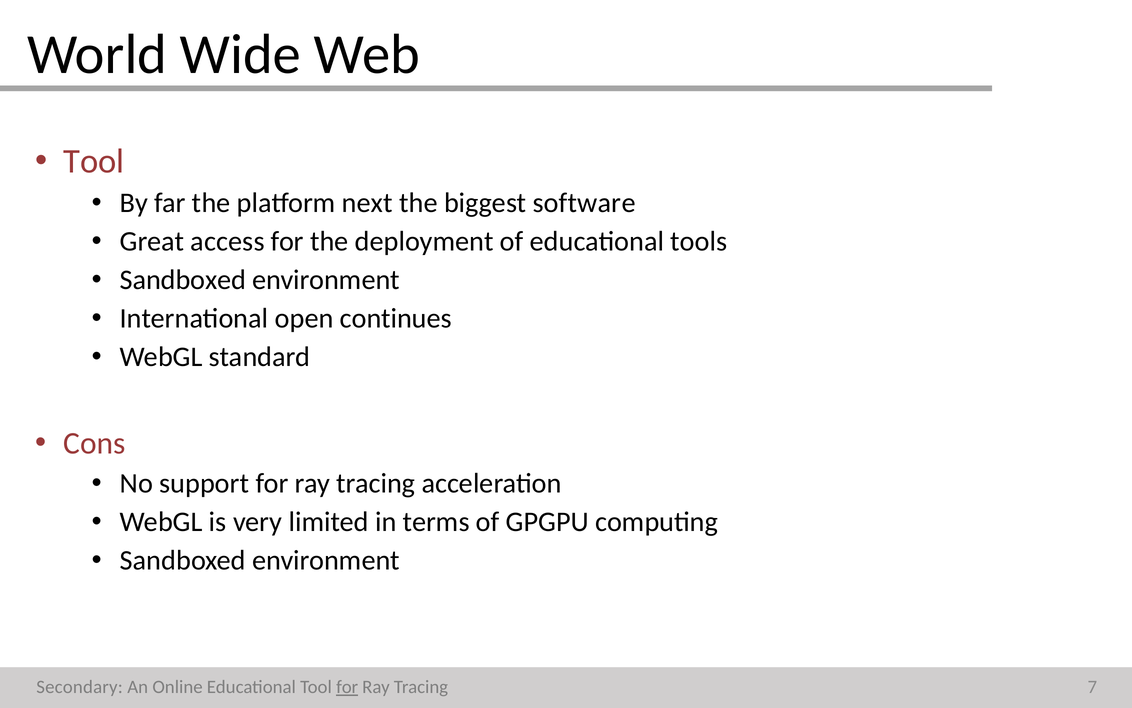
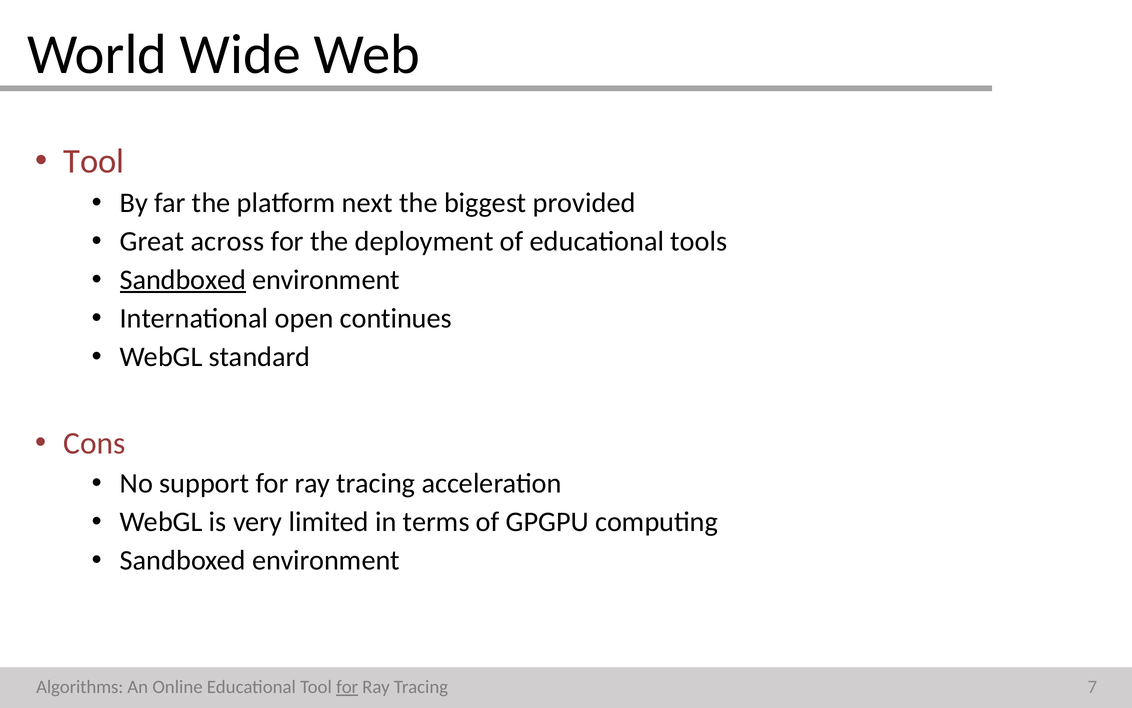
software: software -> provided
access: access -> across
Sandboxed at (183, 280) underline: none -> present
Secondary: Secondary -> Algorithms
